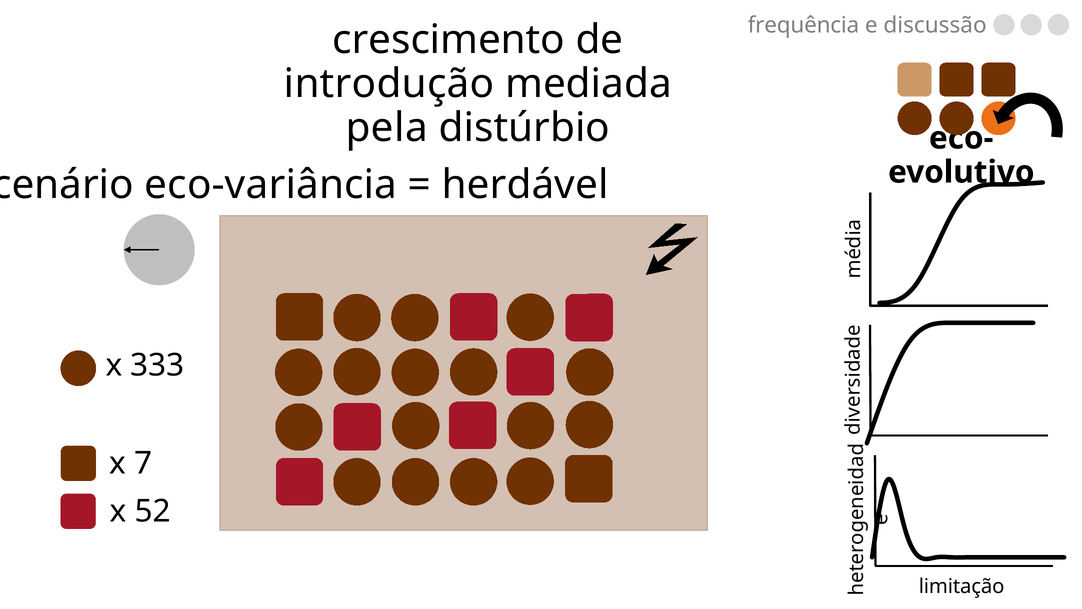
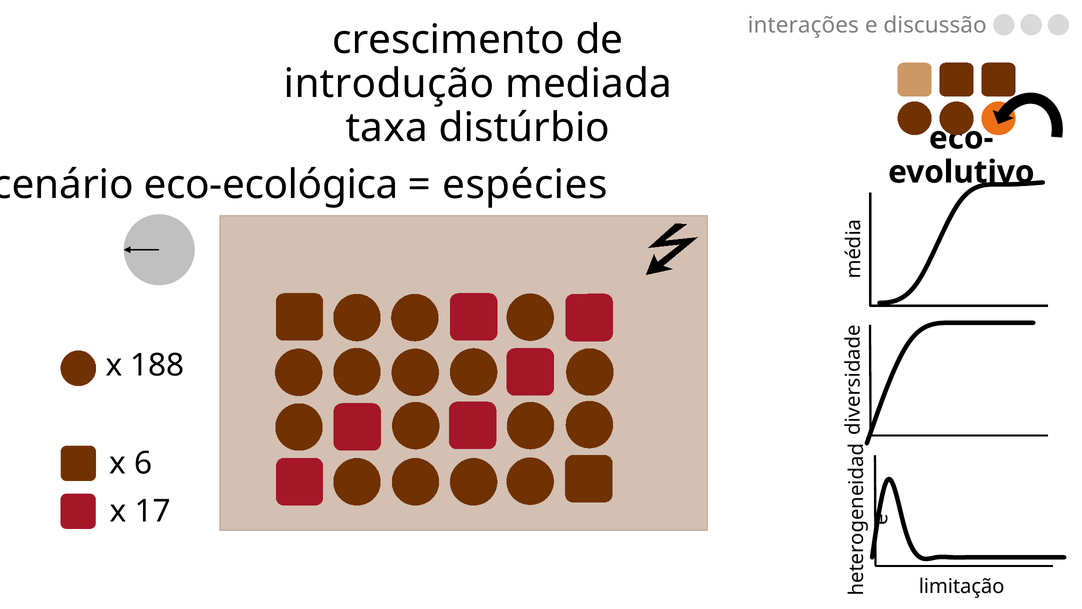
frequência: frequência -> interações
pela: pela -> taxa
eco-variância: eco-variância -> eco-ecológica
herdável: herdável -> espécies
333: 333 -> 188
7: 7 -> 6
52: 52 -> 17
